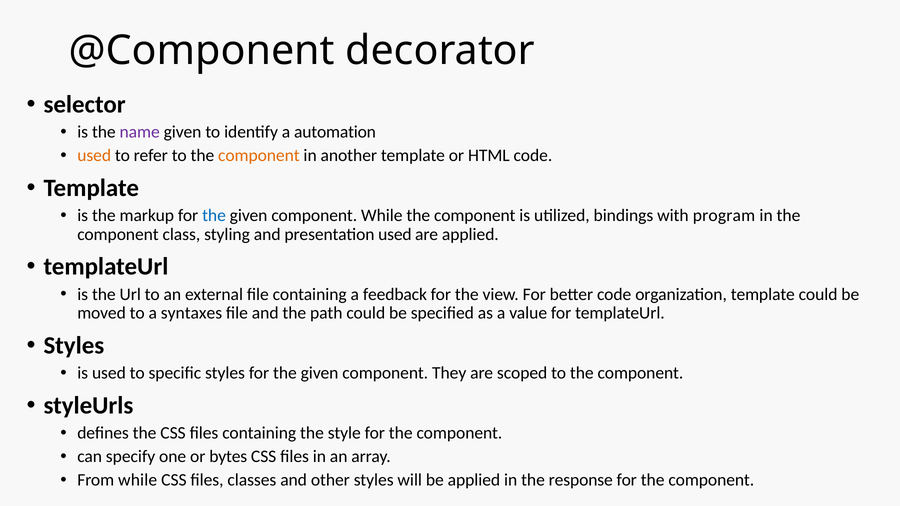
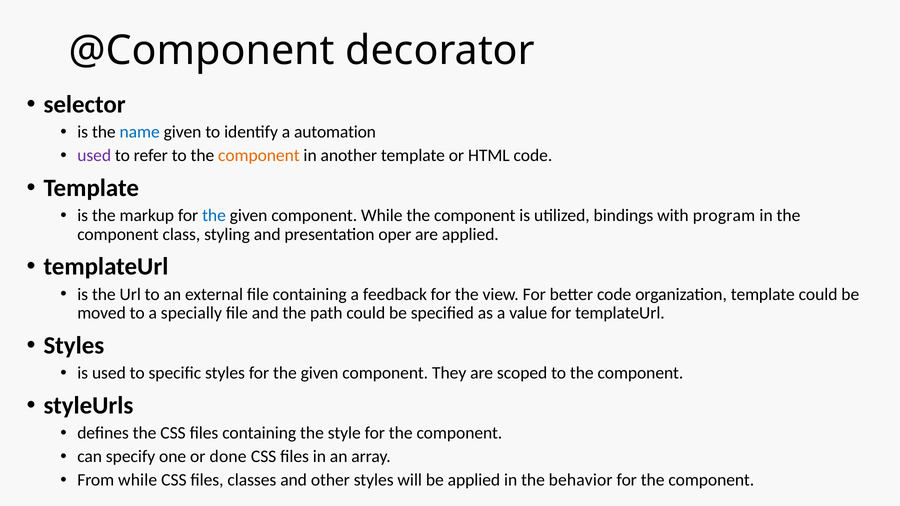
name colour: purple -> blue
used at (94, 156) colour: orange -> purple
presentation used: used -> oper
syntaxes: syntaxes -> specially
bytes: bytes -> done
response: response -> behavior
